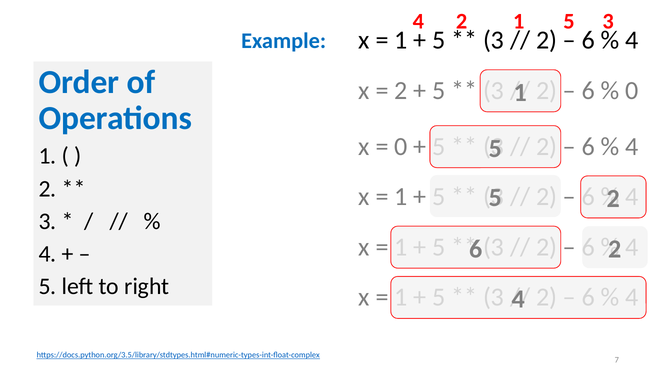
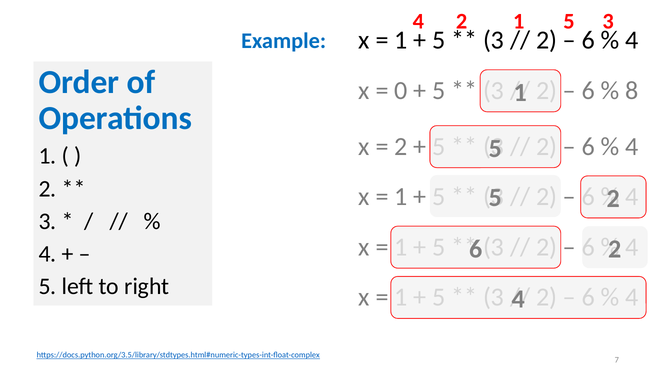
2 at (401, 91): 2 -> 0
0 at (632, 91): 0 -> 8
0 at (401, 146): 0 -> 2
